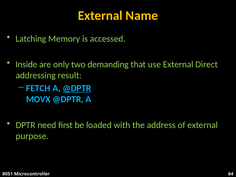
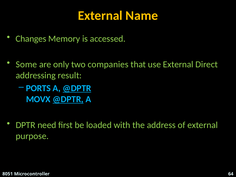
Latching: Latching -> Changes
Inside: Inside -> Some
demanding: demanding -> companies
FETCH: FETCH -> PORTS
@DPTR at (68, 99) underline: none -> present
